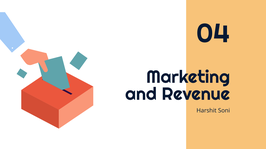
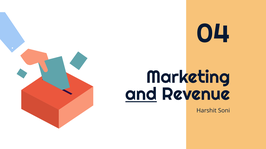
and underline: none -> present
